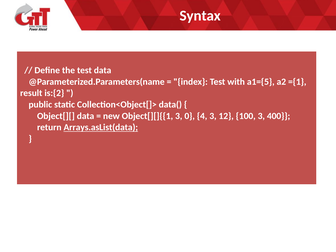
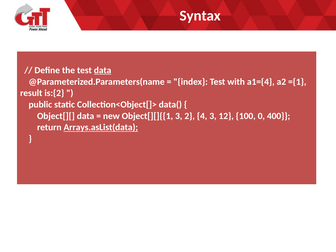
data at (103, 70) underline: none -> present
a1={5: a1={5 -> a1={4
0: 0 -> 2
100 3: 3 -> 0
